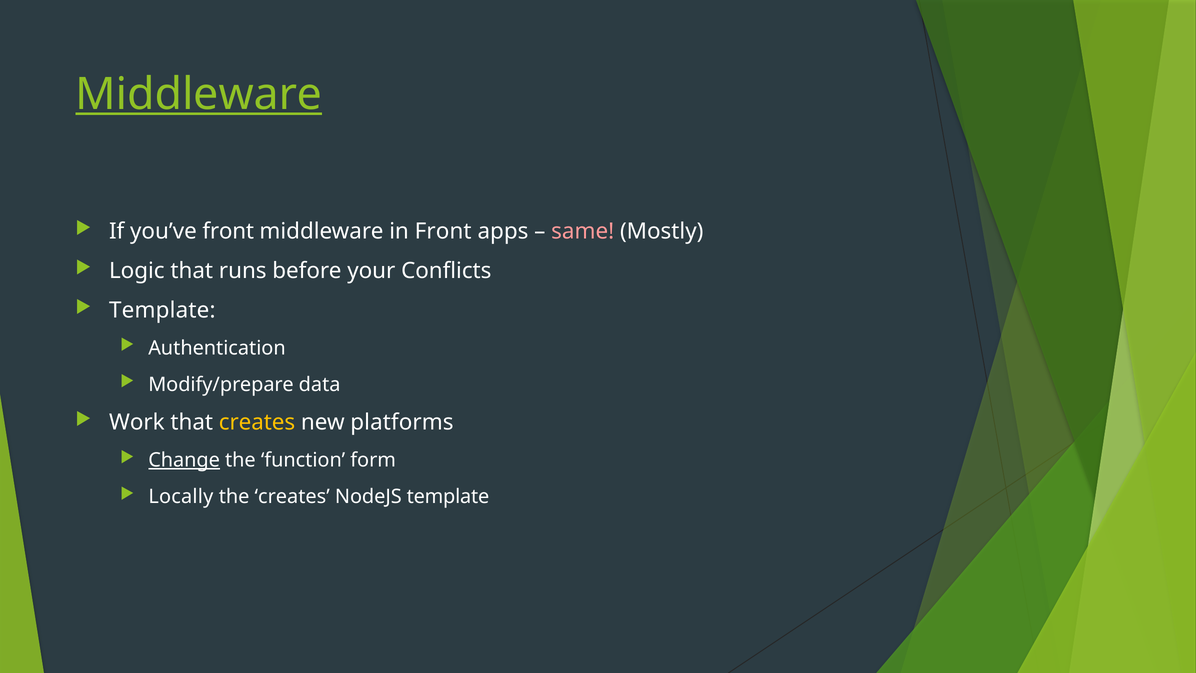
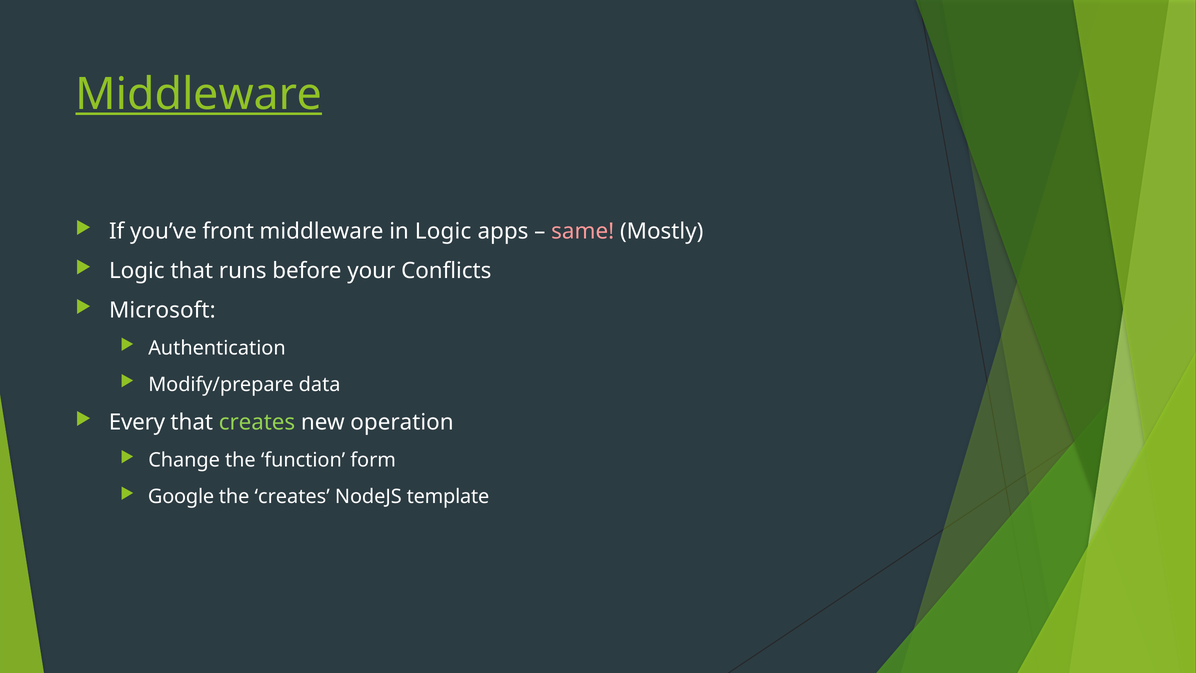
in Front: Front -> Logic
Template at (162, 310): Template -> Microsoft
Work: Work -> Every
creates at (257, 422) colour: yellow -> light green
platforms: platforms -> operation
Change underline: present -> none
Locally: Locally -> Google
